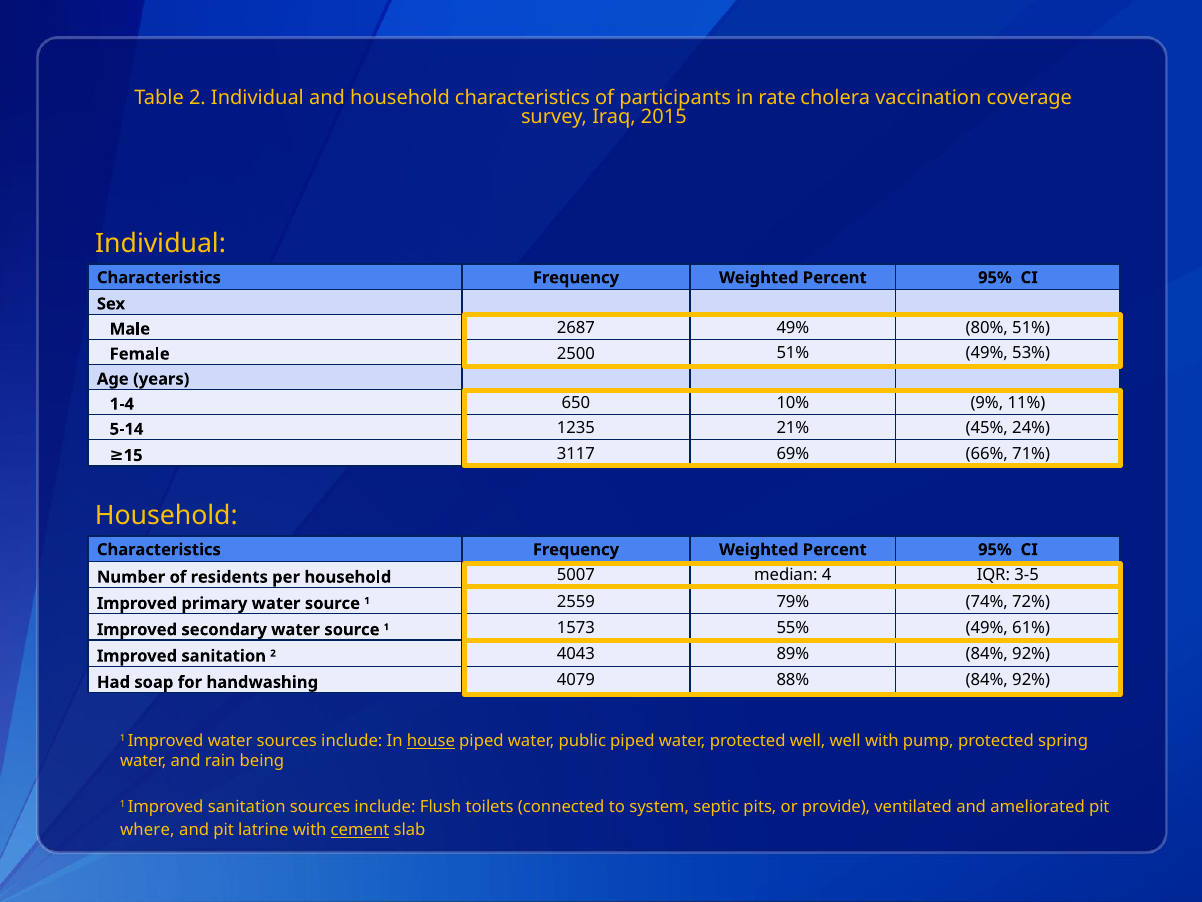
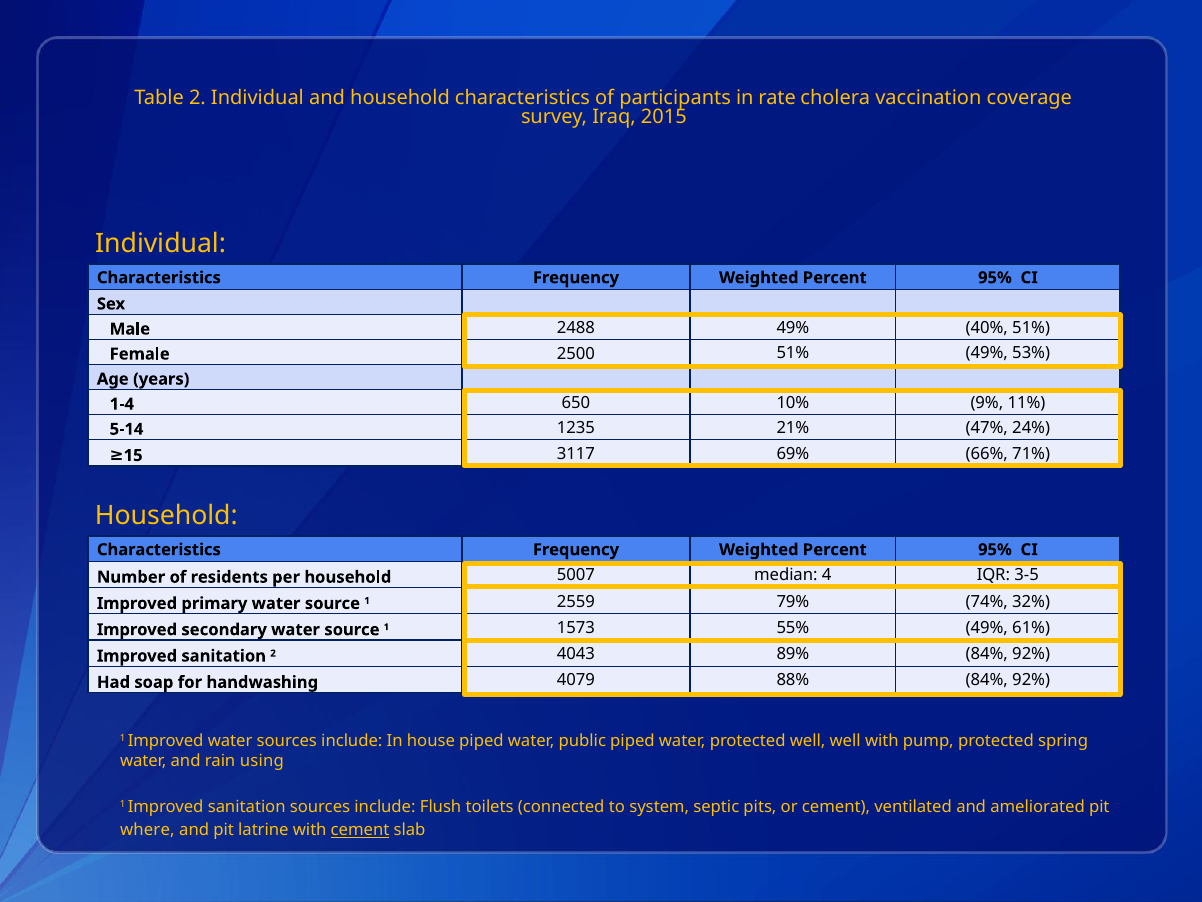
2687: 2687 -> 2488
80%: 80% -> 40%
45%: 45% -> 47%
72%: 72% -> 32%
house underline: present -> none
being: being -> using
or provide: provide -> cement
